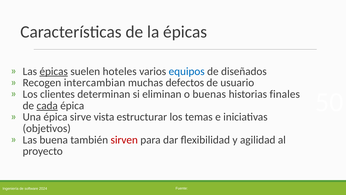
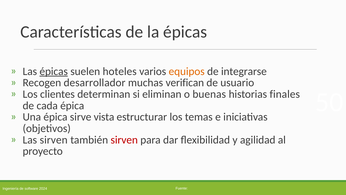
equipos colour: blue -> orange
diseñados: diseñados -> integrarse
intercambian: intercambian -> desarrollador
defectos: defectos -> verifican
cada underline: present -> none
Las buena: buena -> sirven
